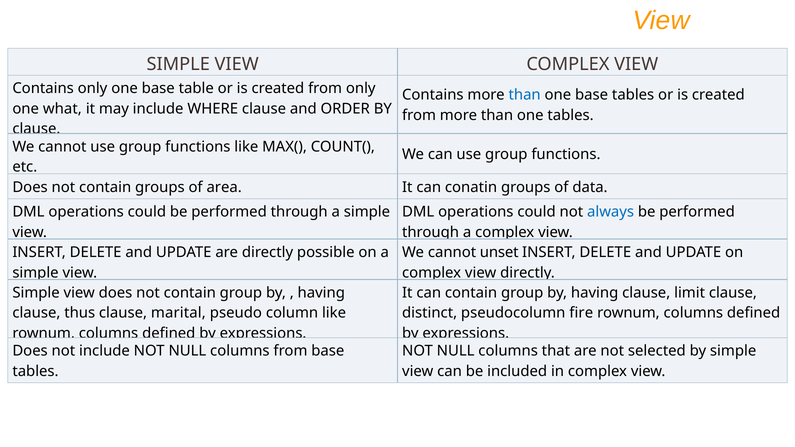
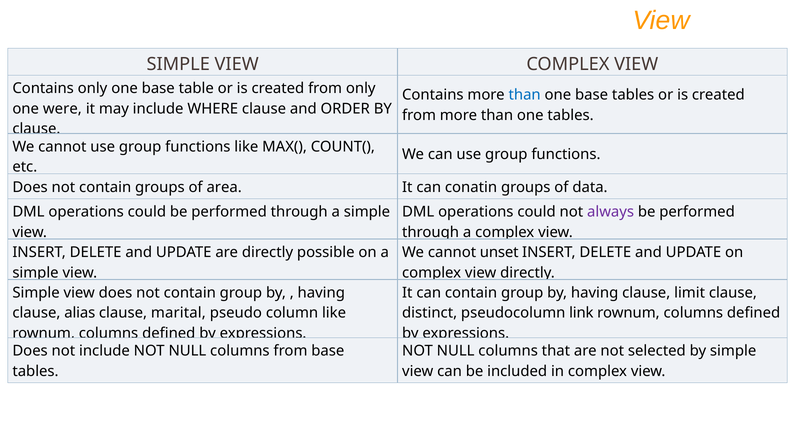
what: what -> were
always colour: blue -> purple
thus: thus -> alias
fire: fire -> link
